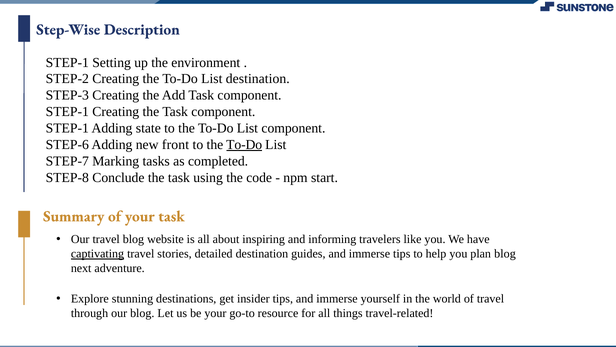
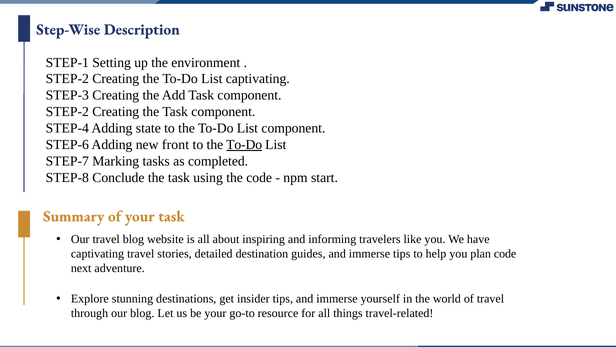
List destination: destination -> captivating
STEP-1 at (67, 112): STEP-1 -> STEP-2
STEP-1 at (67, 128): STEP-1 -> STEP-4
captivating at (97, 253) underline: present -> none
plan blog: blog -> code
